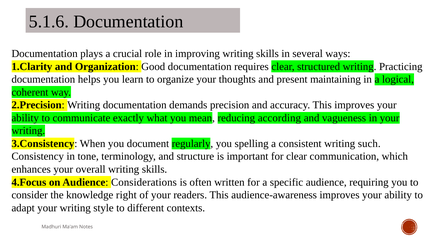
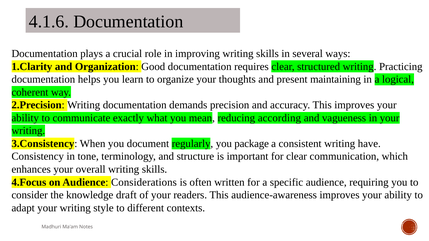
5.1.6: 5.1.6 -> 4.1.6
spelling: spelling -> package
such: such -> have
right: right -> draft
